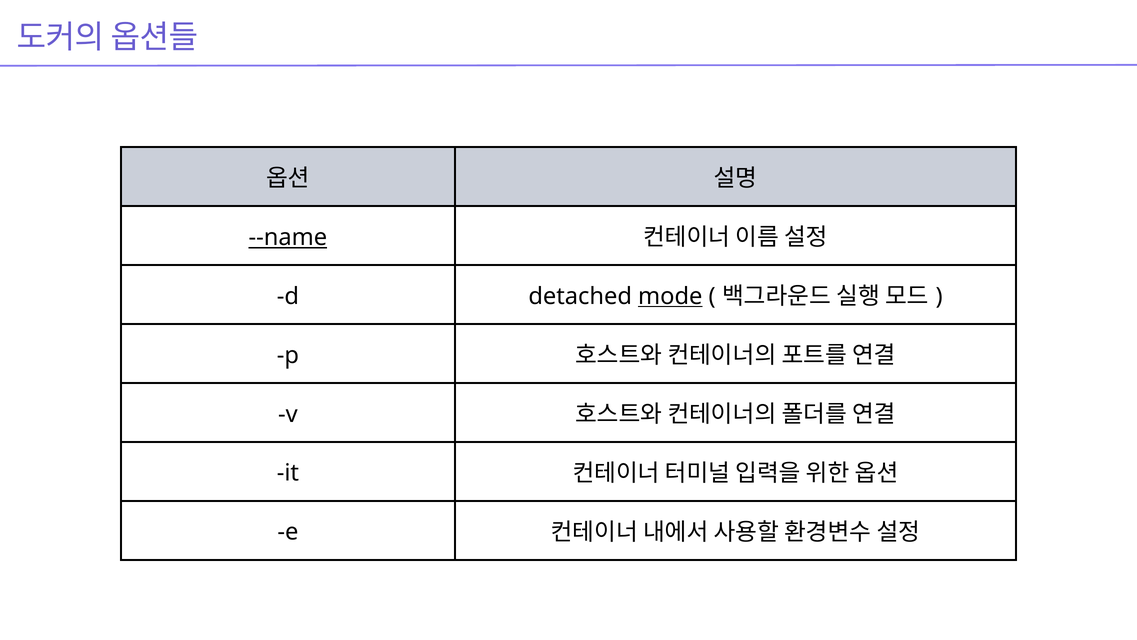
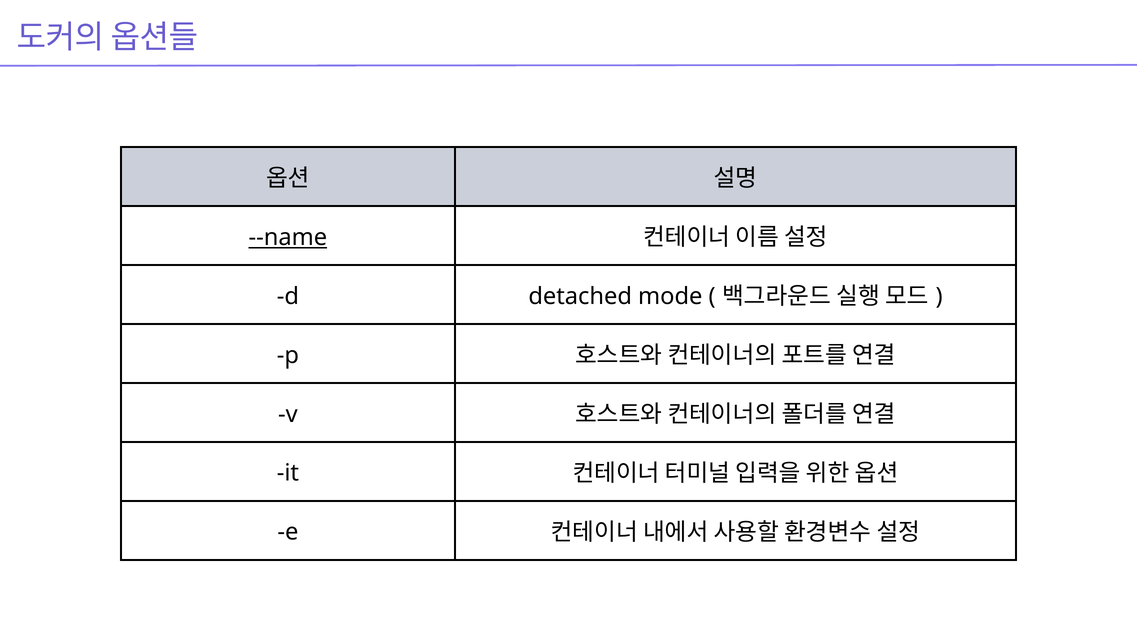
mode underline: present -> none
